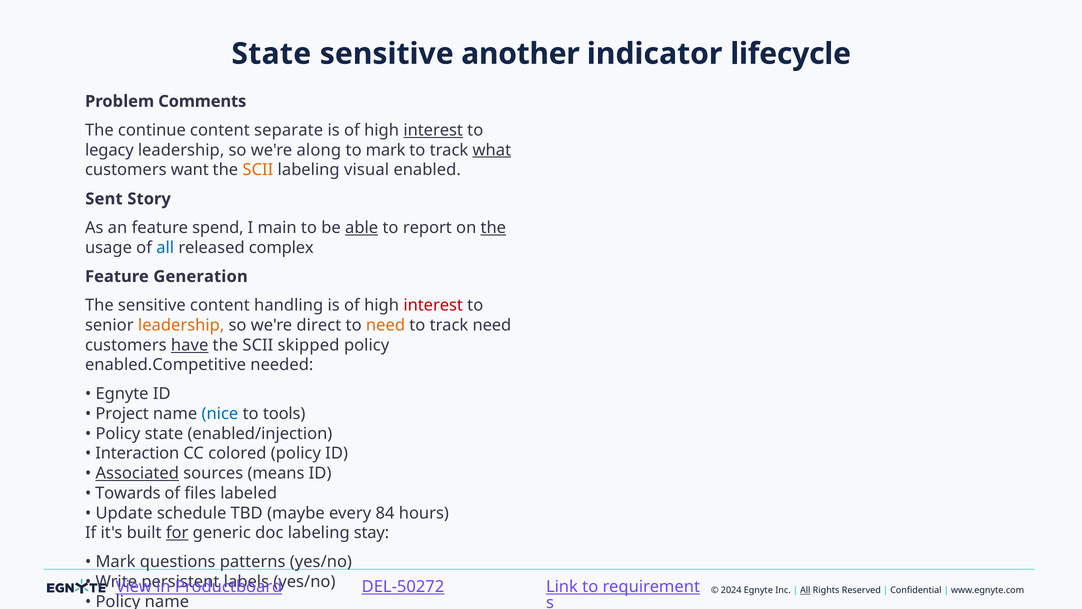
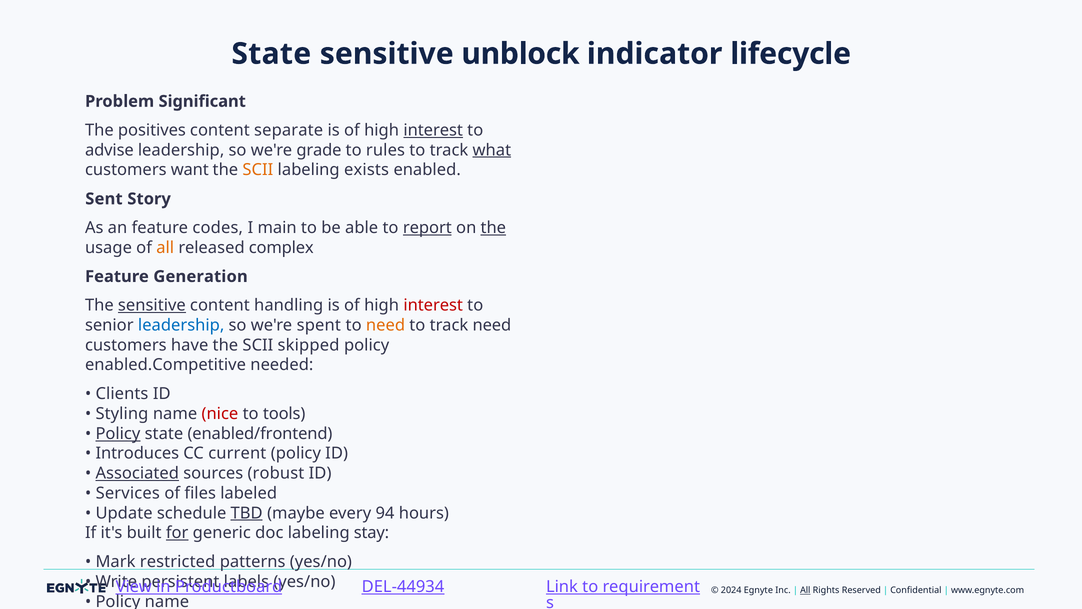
another: another -> unblock
Comments: Comments -> Significant
The continue: continue -> positives
legacy: legacy -> advise
along: along -> grade
to mark: mark -> rules
visual: visual -> exists
spend: spend -> codes
able underline: present -> none
report underline: none -> present
all at (165, 247) colour: blue -> orange
sensitive at (152, 305) underline: none -> present
leadership at (181, 325) colour: orange -> blue
direct: direct -> spent
have underline: present -> none
Egnyte at (122, 394): Egnyte -> Clients
Project: Project -> Styling
nice colour: blue -> red
Policy at (118, 433) underline: none -> present
enabled/injection: enabled/injection -> enabled/frontend
Interaction: Interaction -> Introduces
colored: colored -> current
sources means: means -> robust
Towards: Towards -> Services
TBD underline: none -> present
84: 84 -> 94
questions: questions -> restricted
DEL-50272: DEL-50272 -> DEL-44934
